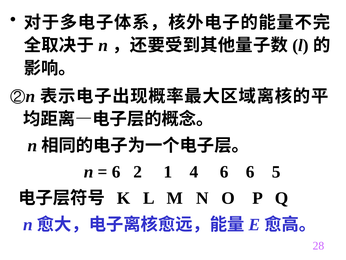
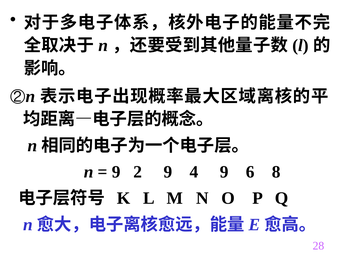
6 at (116, 172): 6 -> 9
2 1: 1 -> 9
4 6: 6 -> 9
5: 5 -> 8
